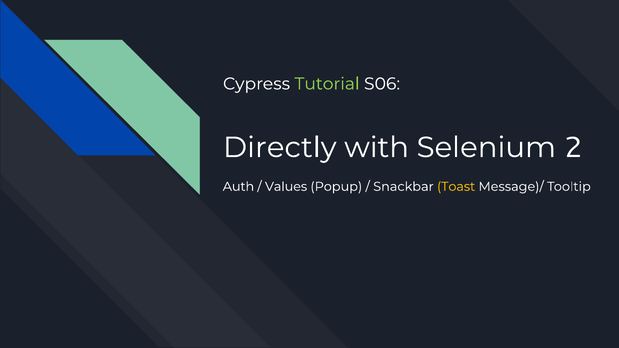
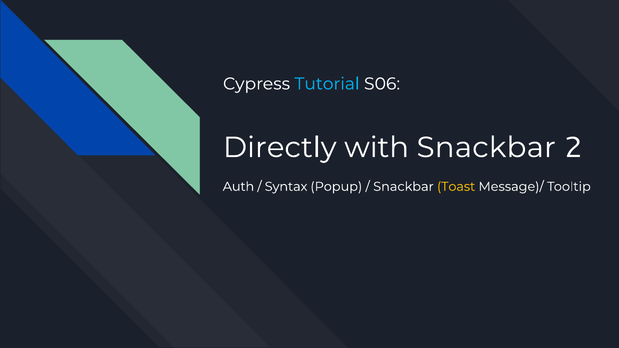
Tutorial colour: light green -> light blue
with Selenium: Selenium -> Snackbar
Values: Values -> Syntax
